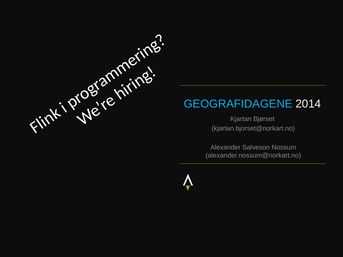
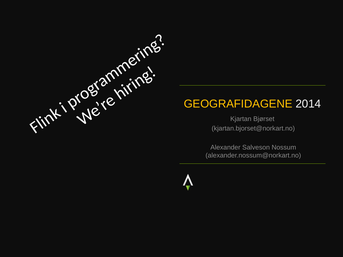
GEOGRAFIDAGENE colour: light blue -> yellow
